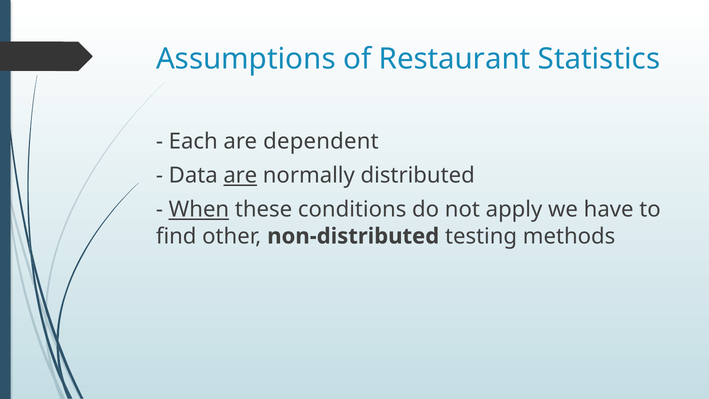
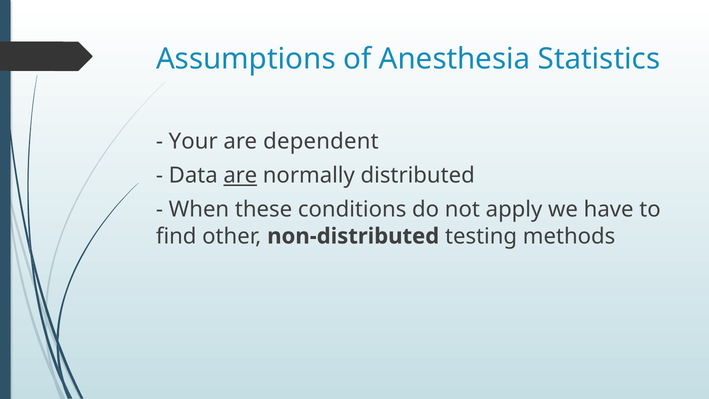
Restaurant: Restaurant -> Anesthesia
Each: Each -> Your
When underline: present -> none
